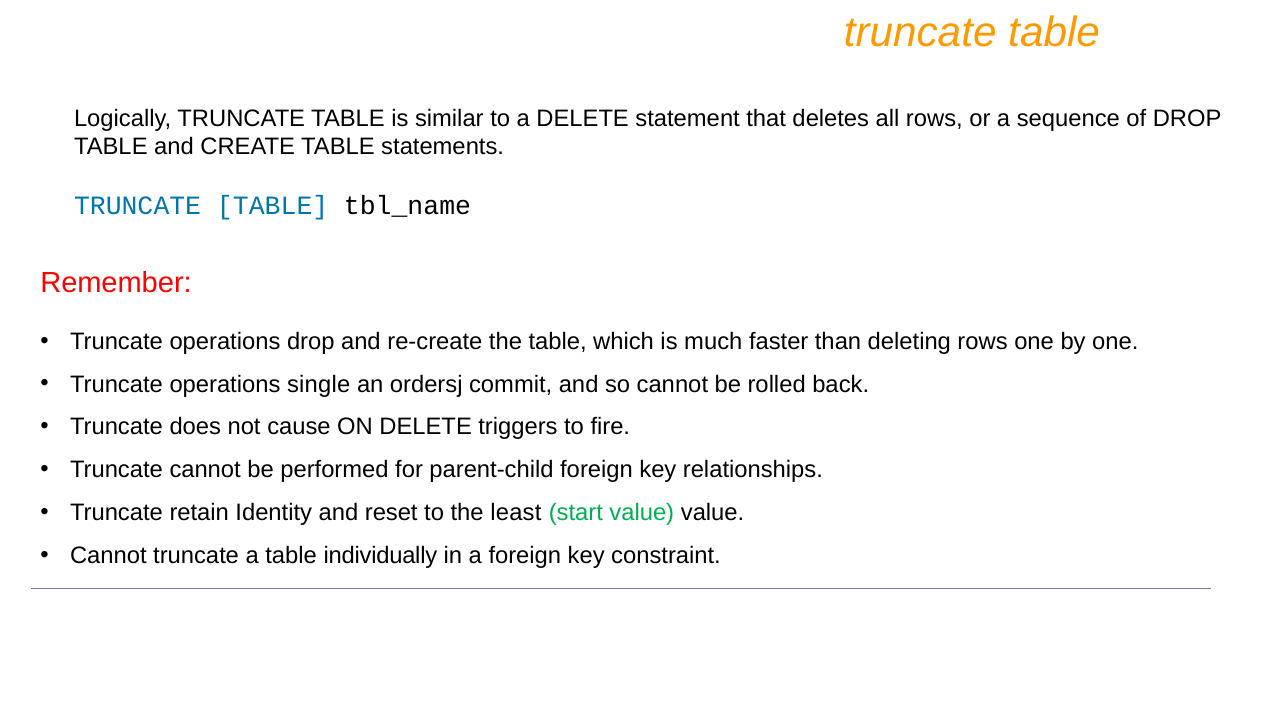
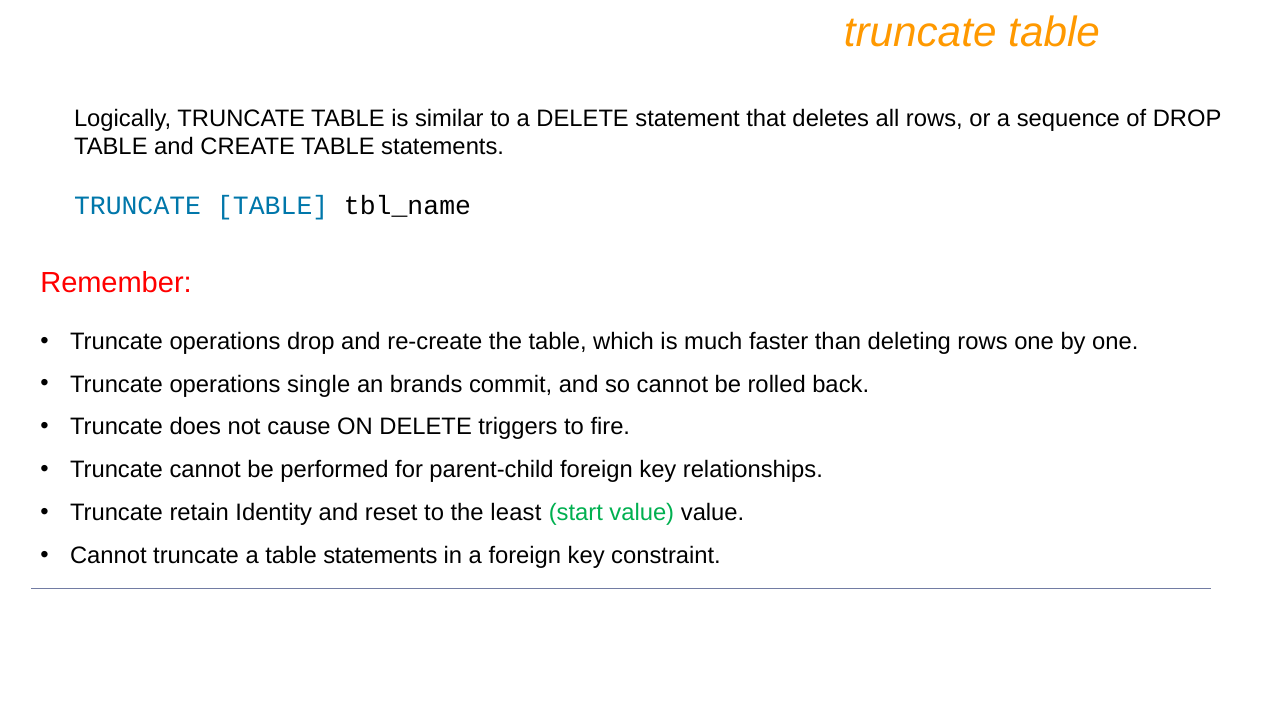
ordersj: ordersj -> brands
a table individually: individually -> statements
